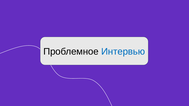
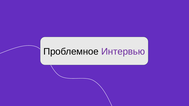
Интервью colour: blue -> purple
